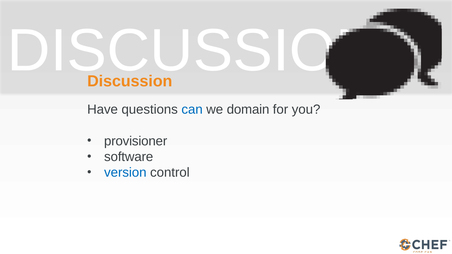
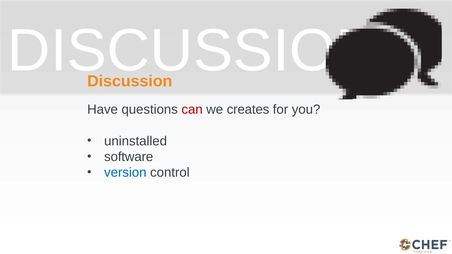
can colour: blue -> red
domain: domain -> creates
provisioner: provisioner -> uninstalled
